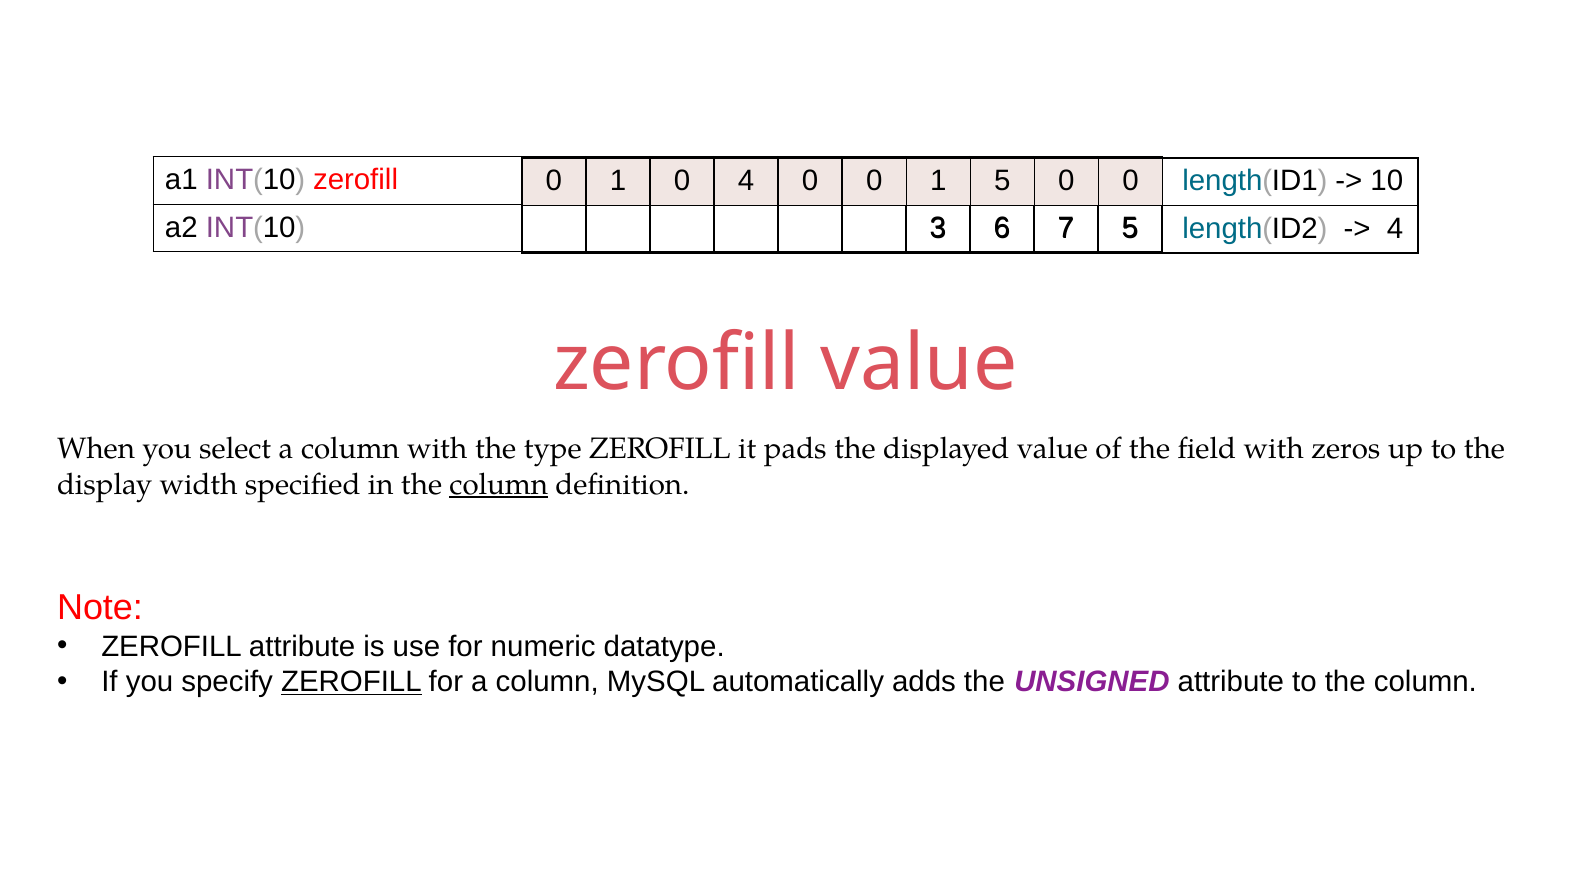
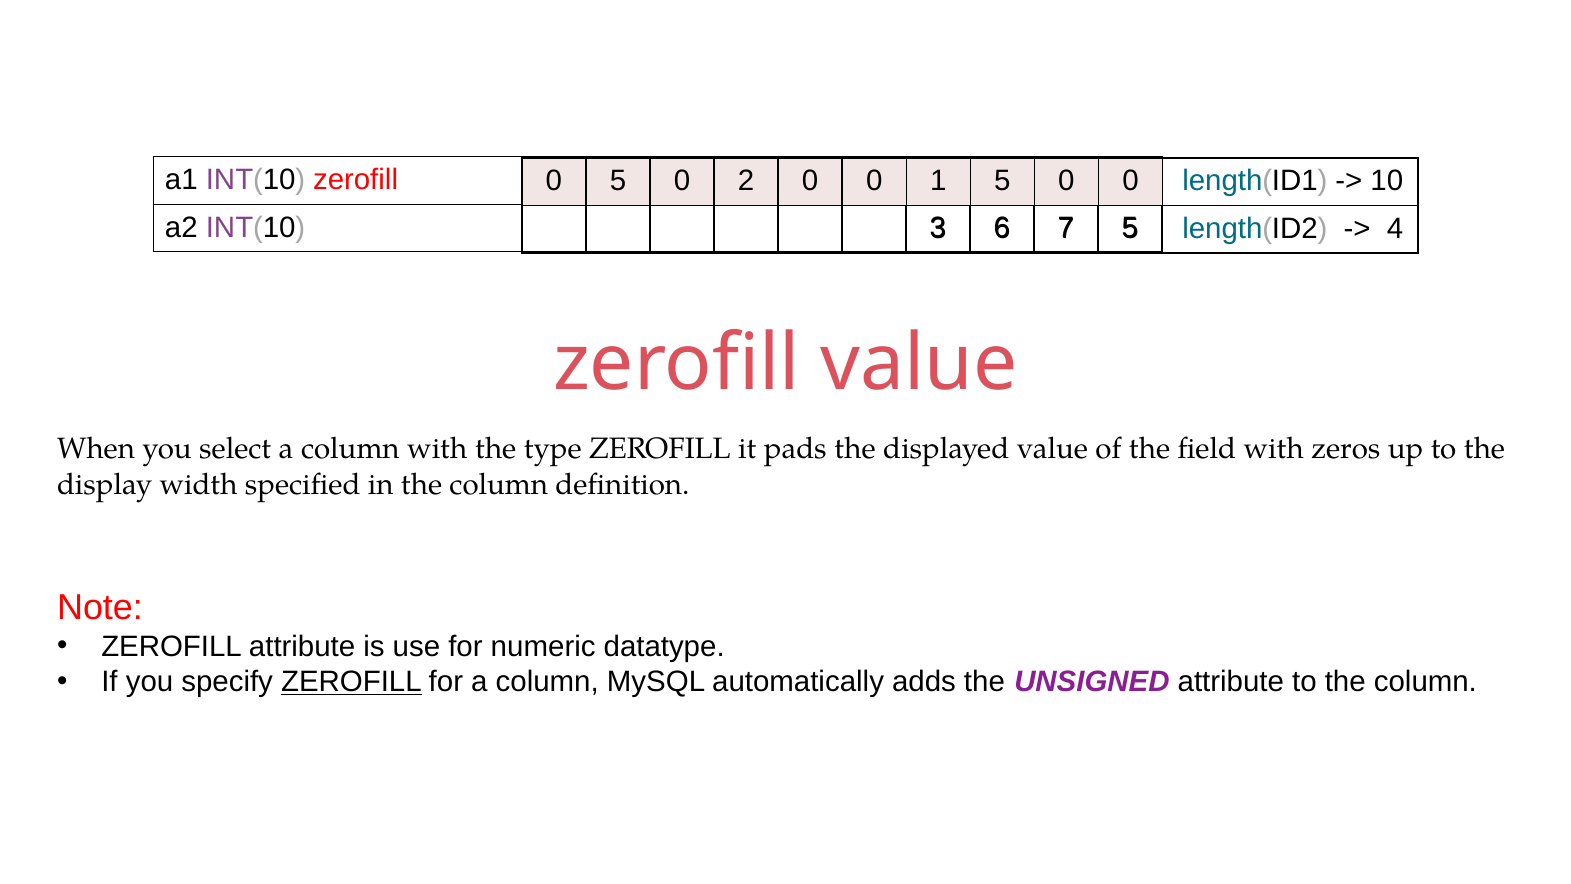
1 at (618, 181): 1 -> 5
0 4: 4 -> 2
column at (499, 484) underline: present -> none
